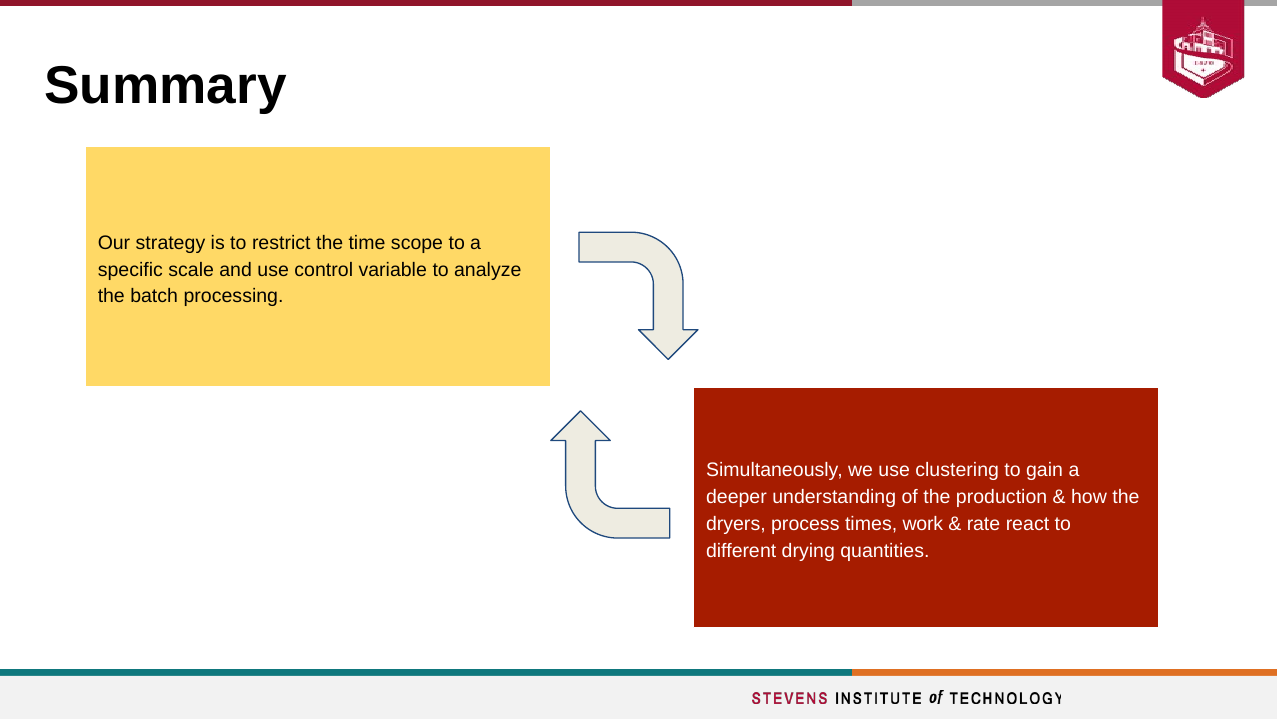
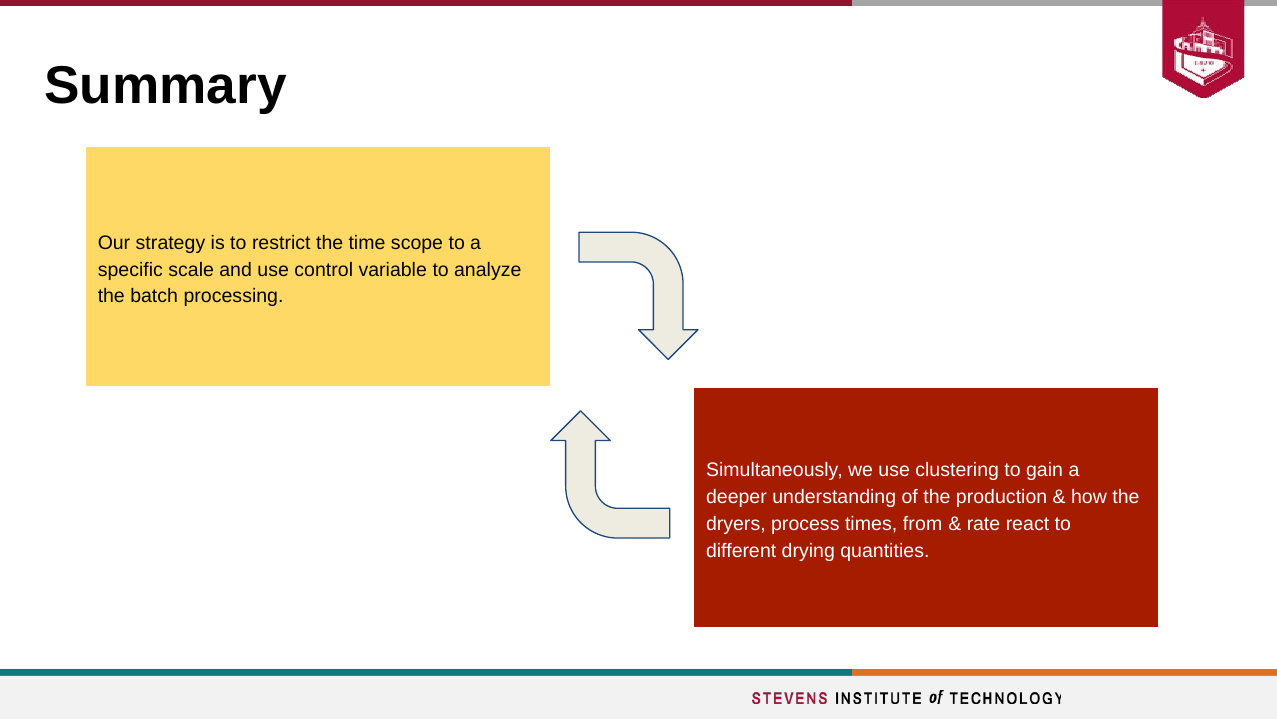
work: work -> from
